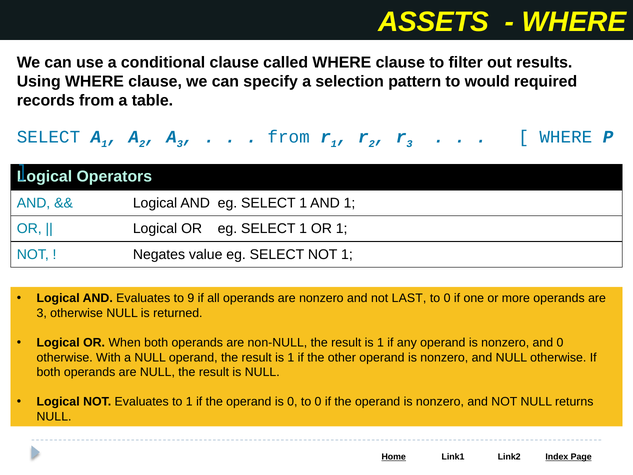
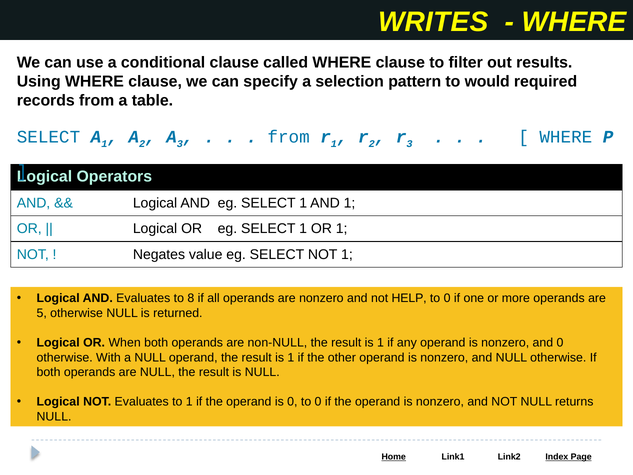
ASSETS: ASSETS -> WRITES
9: 9 -> 8
LAST: LAST -> HELP
3 at (42, 313): 3 -> 5
